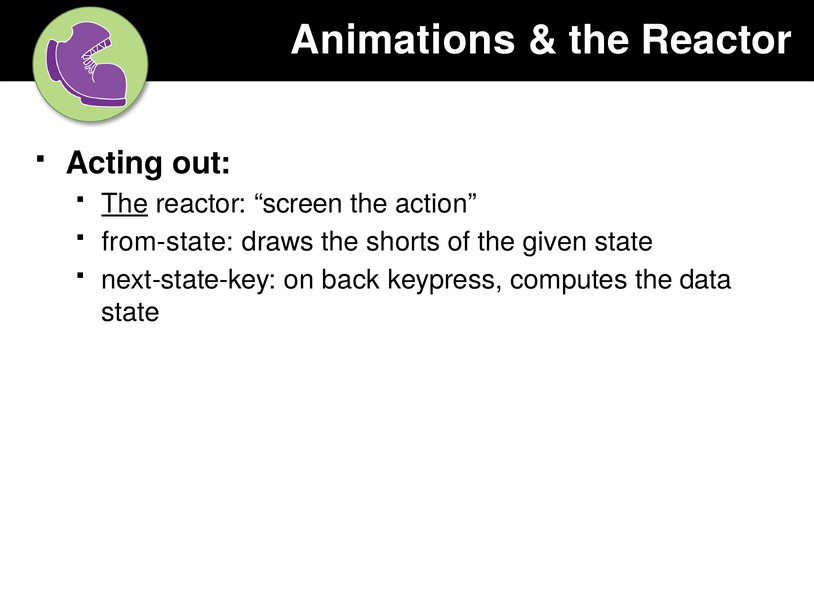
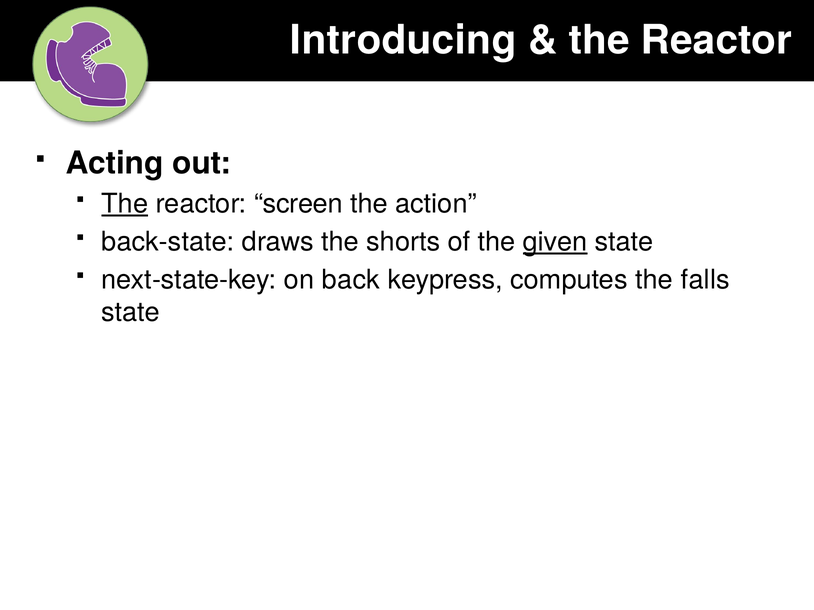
Animations: Animations -> Introducing
from-state: from-state -> back-state
given underline: none -> present
data: data -> falls
